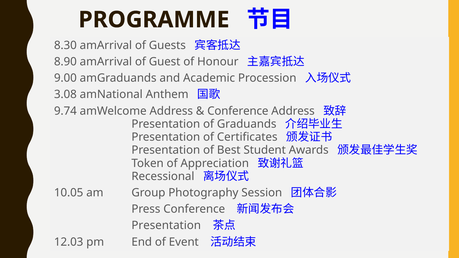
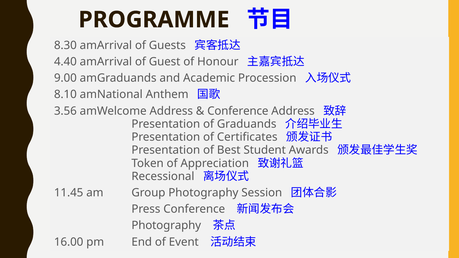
8.90: 8.90 -> 4.40
3.08: 3.08 -> 8.10
9.74: 9.74 -> 3.56
10.05: 10.05 -> 11.45
Presentation at (166, 226): Presentation -> Photography
12.03: 12.03 -> 16.00
